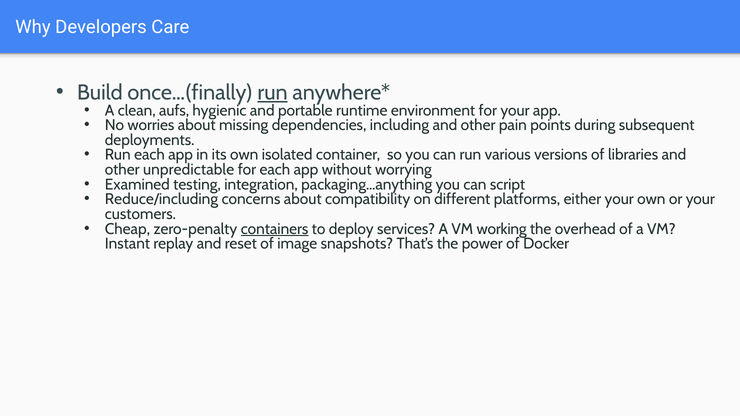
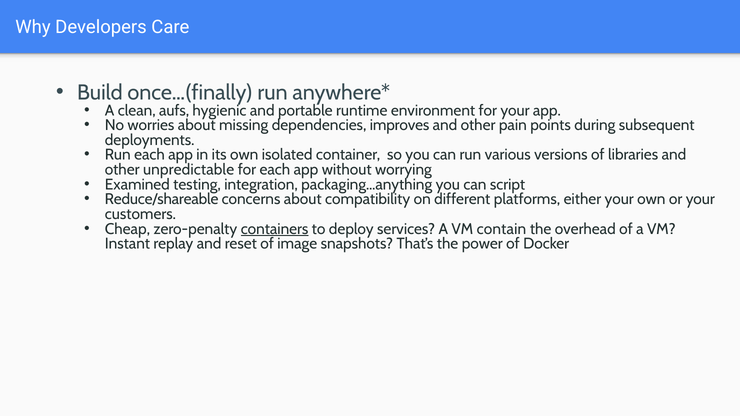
run at (273, 93) underline: present -> none
including: including -> improves
Reduce/including: Reduce/including -> Reduce/shareable
working: working -> contain
